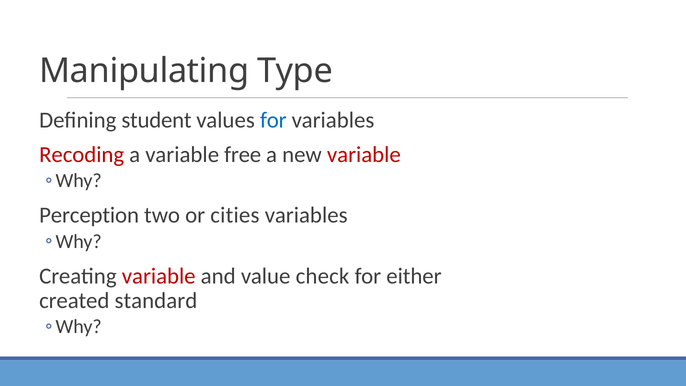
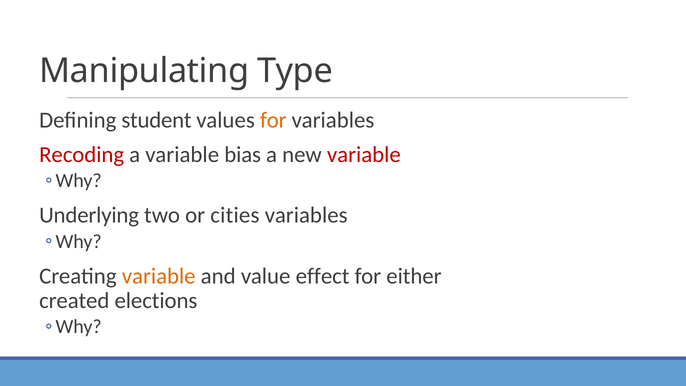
for at (273, 120) colour: blue -> orange
free: free -> bias
Perception: Perception -> Underlying
variable at (159, 276) colour: red -> orange
check: check -> effect
standard: standard -> elections
